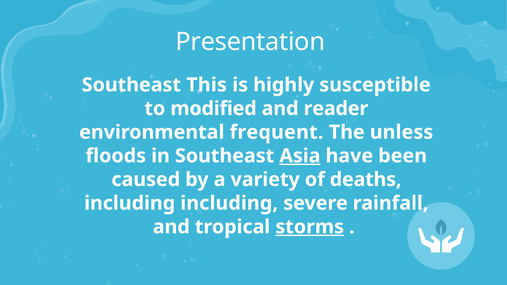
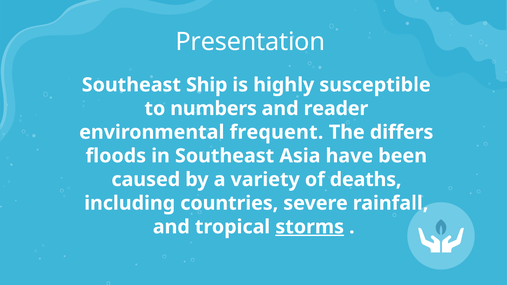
This: This -> Ship
modified: modified -> numbers
unless: unless -> differs
Asia underline: present -> none
including including: including -> countries
